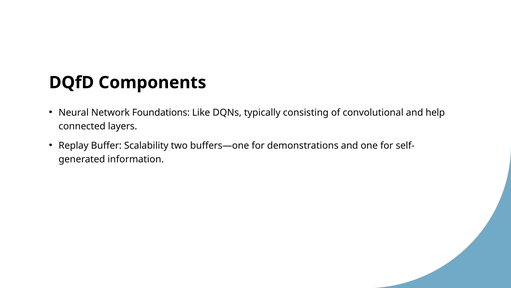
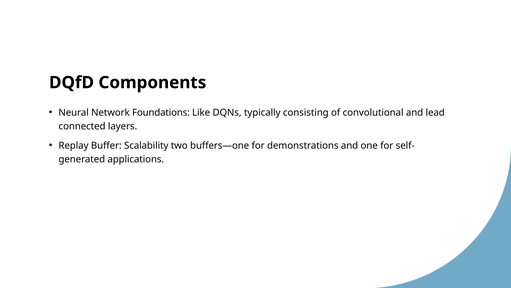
help: help -> lead
information: information -> applications
